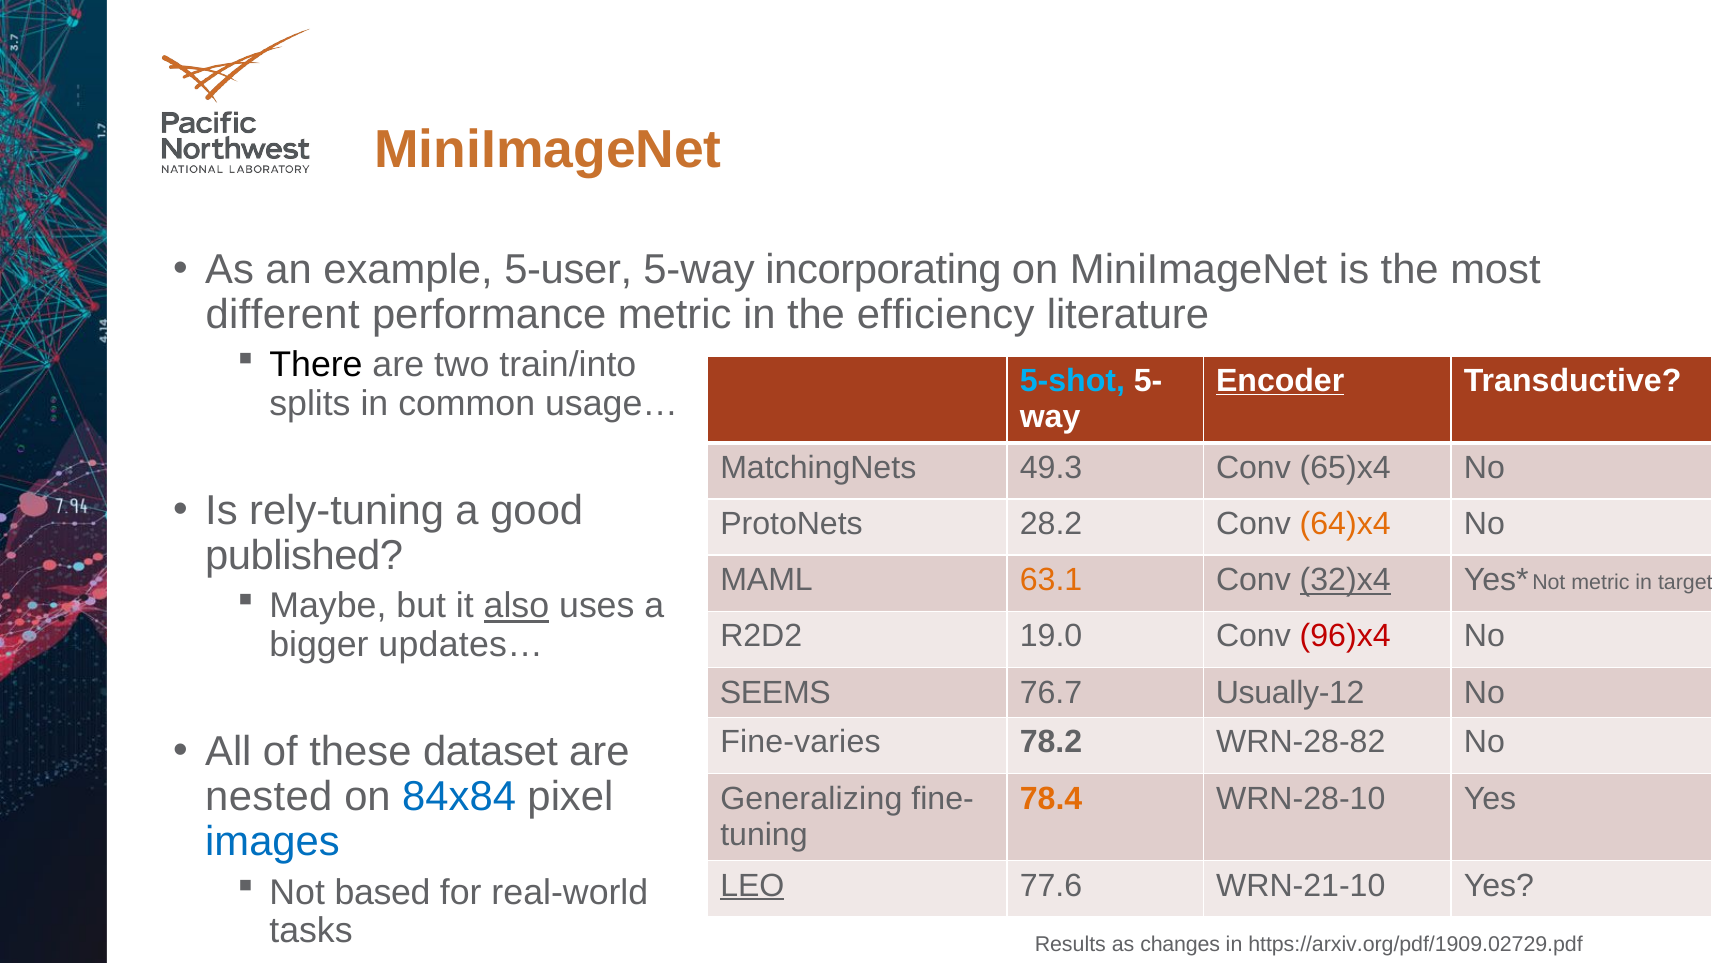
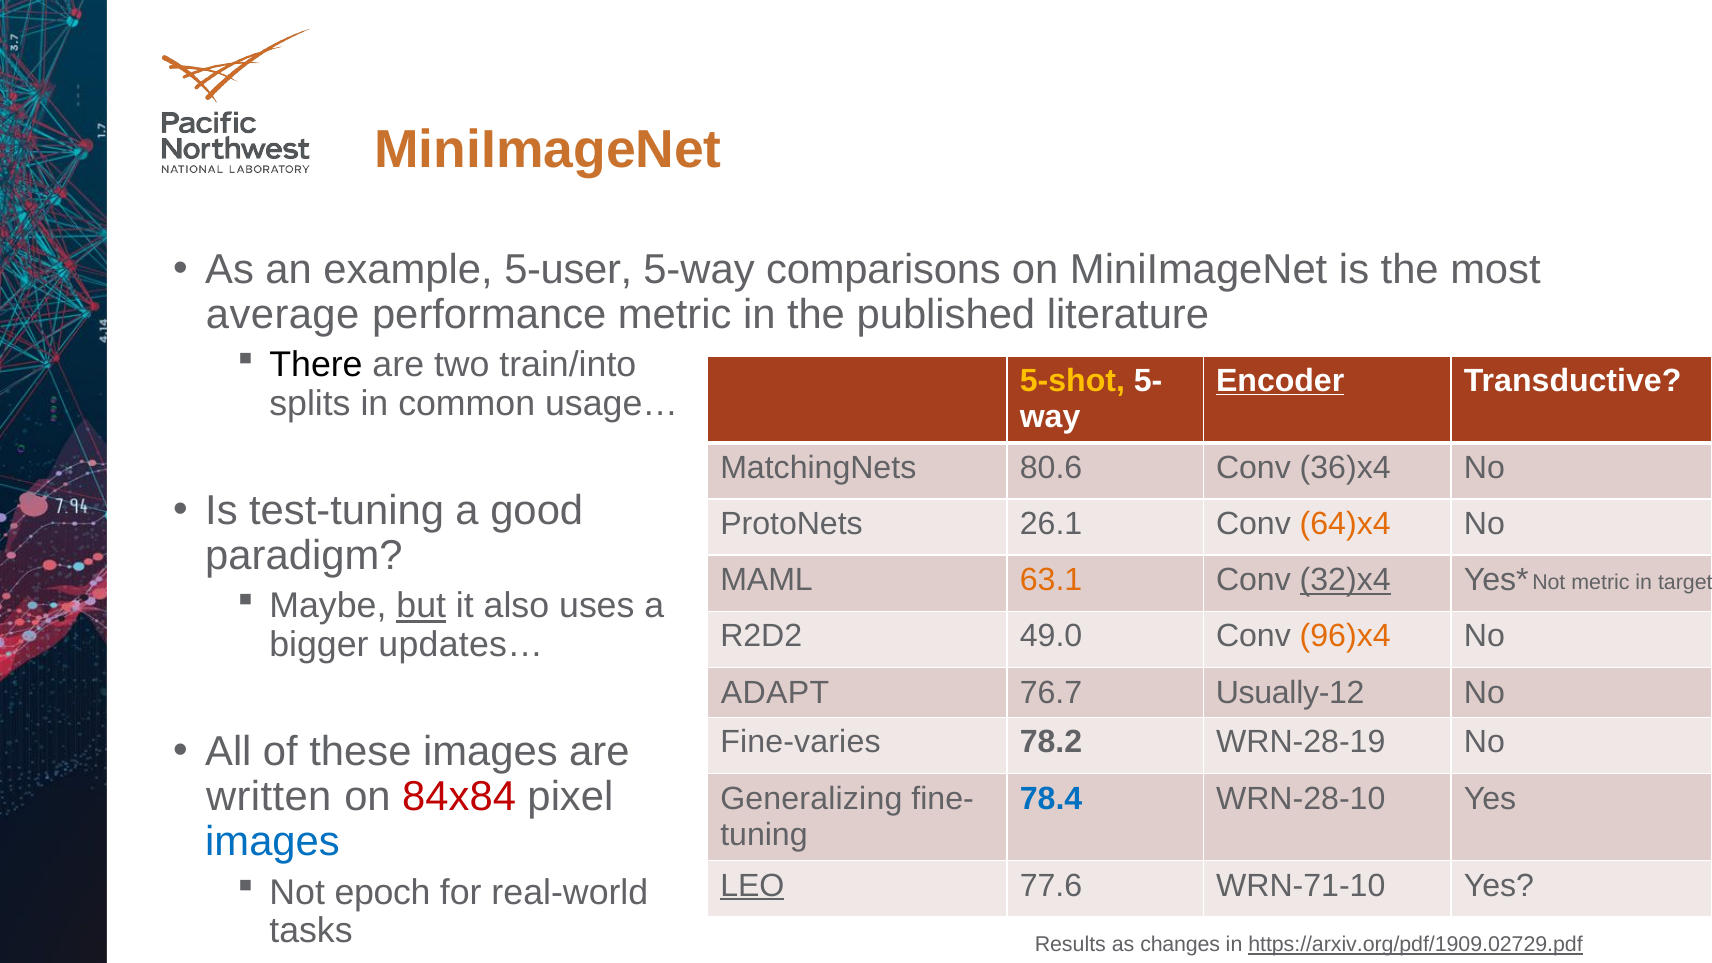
incorporating: incorporating -> comparisons
different: different -> average
efficiency: efficiency -> published
5-shot colour: light blue -> yellow
49.3: 49.3 -> 80.6
65)x4: 65)x4 -> 36)x4
rely-tuning: rely-tuning -> test-tuning
28.2: 28.2 -> 26.1
published: published -> paradigm
but underline: none -> present
also underline: present -> none
19.0: 19.0 -> 49.0
96)x4 colour: red -> orange
SEEMS: SEEMS -> ADAPT
WRN-28-82: WRN-28-82 -> WRN-28-19
these dataset: dataset -> images
nested: nested -> written
84x84 colour: blue -> red
78.4 colour: orange -> blue
WRN-21-10: WRN-21-10 -> WRN-71-10
based: based -> epoch
https://arxiv.org/pdf/1909.02729.pdf underline: none -> present
